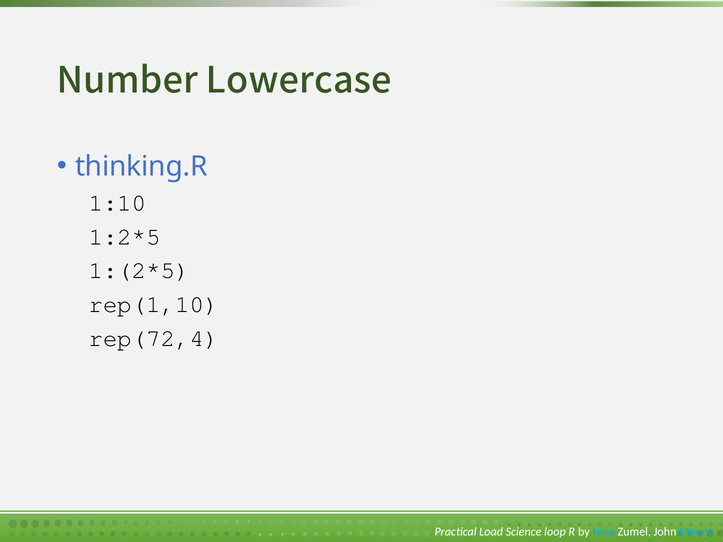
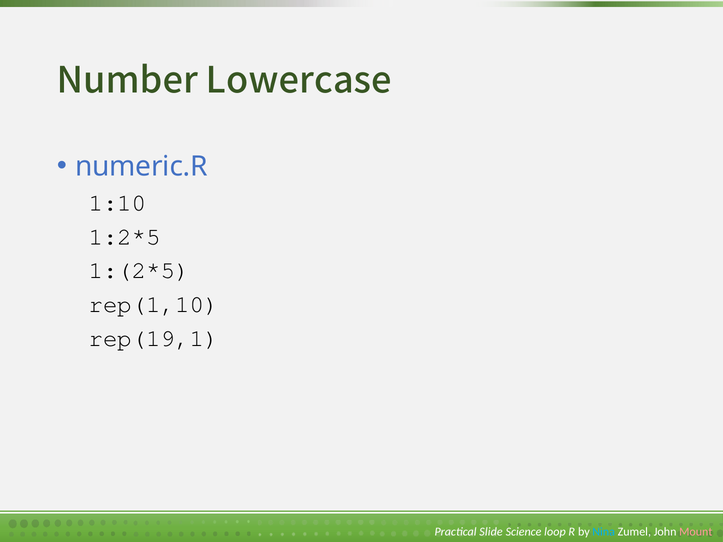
thinking.R: thinking.R -> numeric.R
rep(72,4: rep(72,4 -> rep(19,1
Load: Load -> Slide
Mount colour: light blue -> pink
